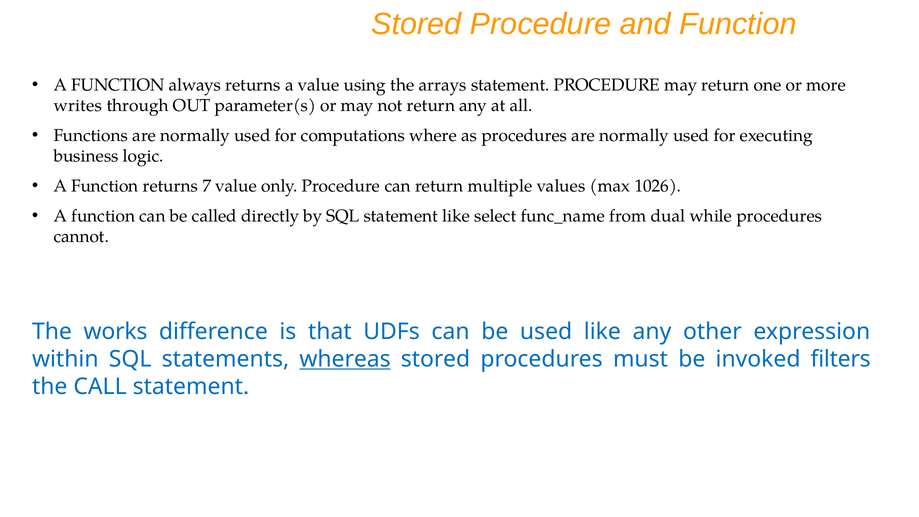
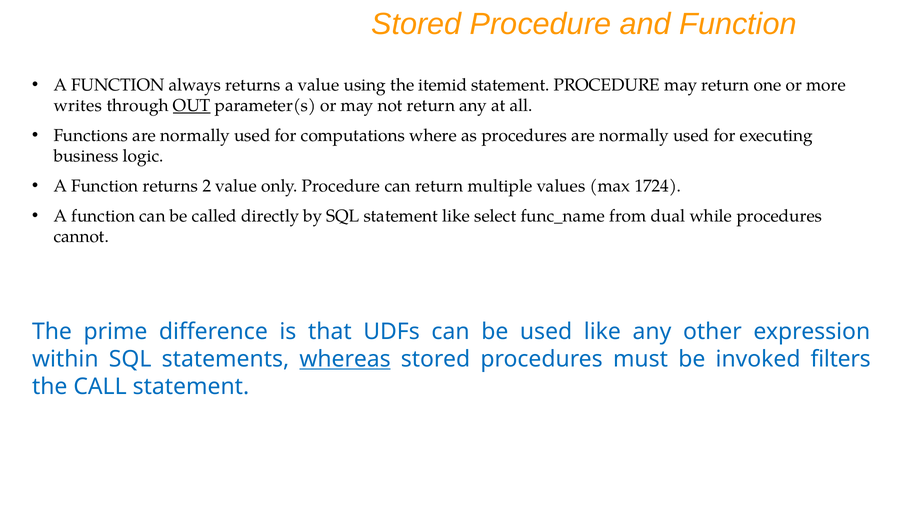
arrays: arrays -> itemid
OUT underline: none -> present
7: 7 -> 2
1026: 1026 -> 1724
works: works -> prime
